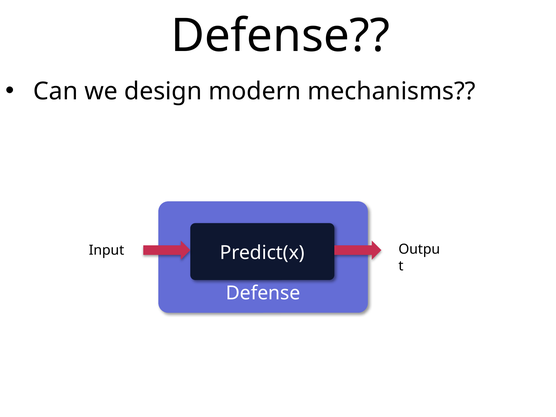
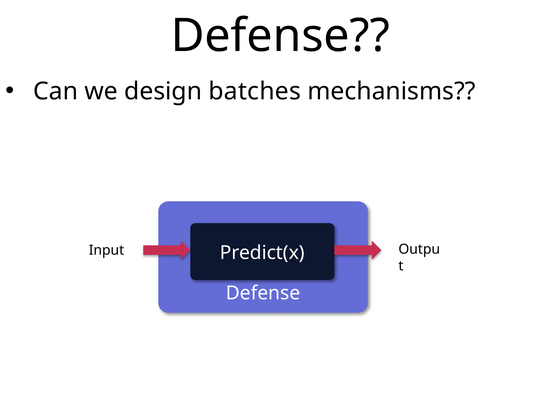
modern: modern -> batches
